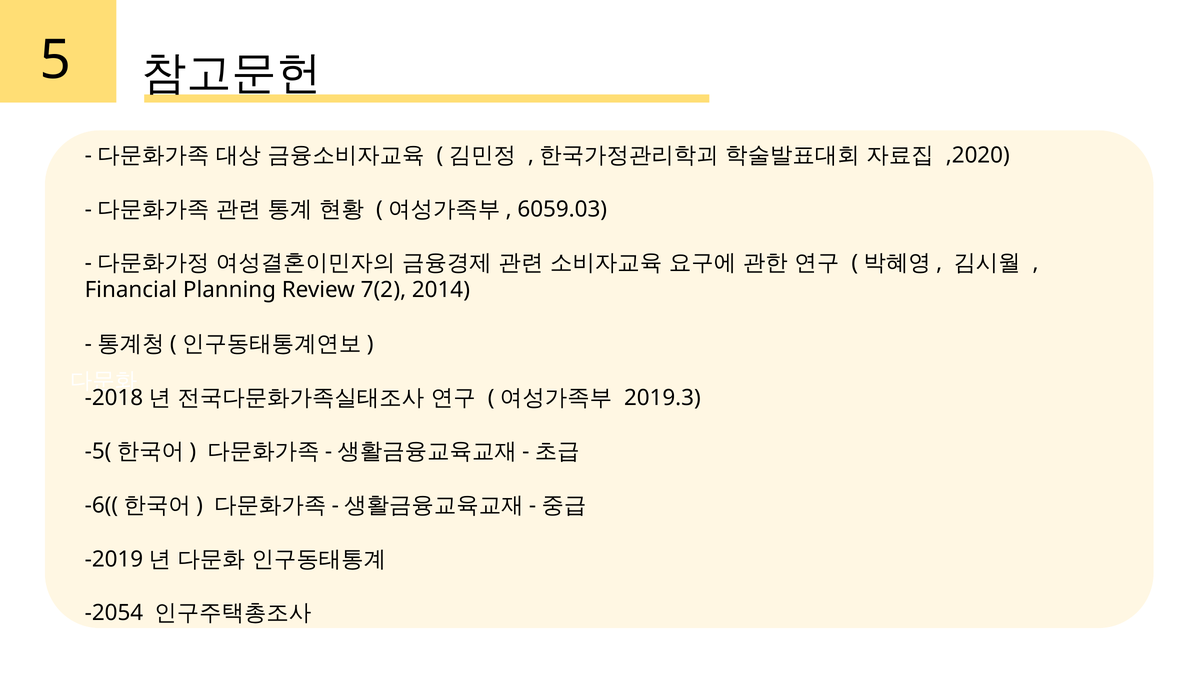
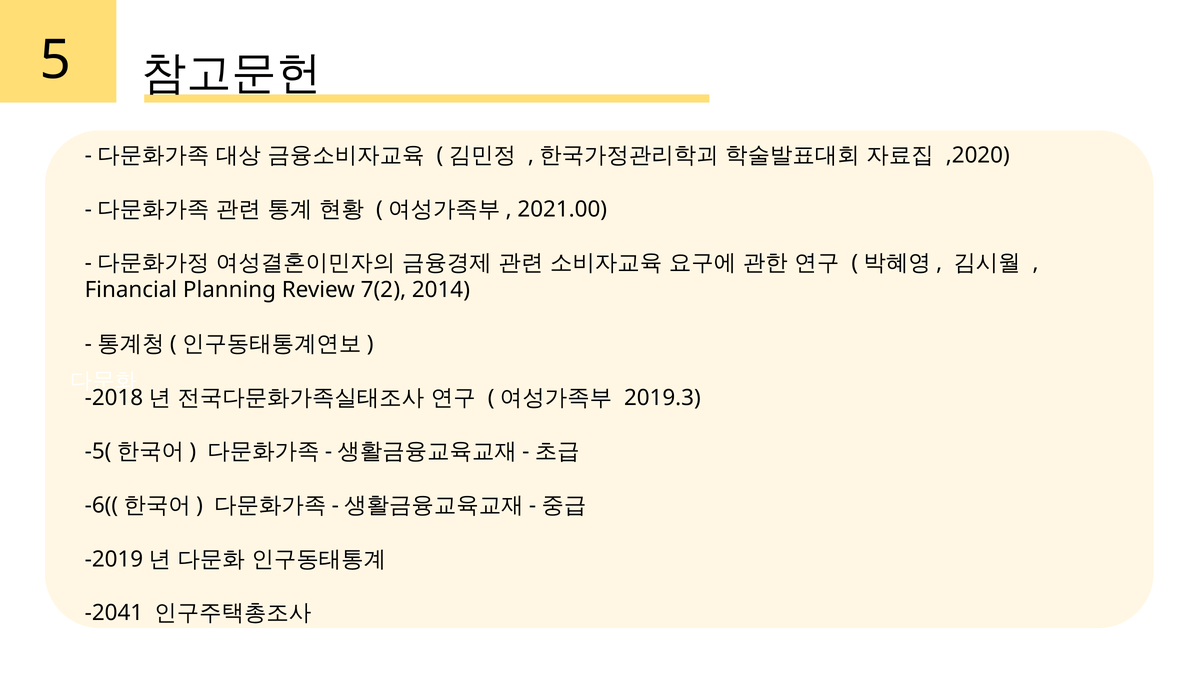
6059.03: 6059.03 -> 2021.00
-2054: -2054 -> -2041
